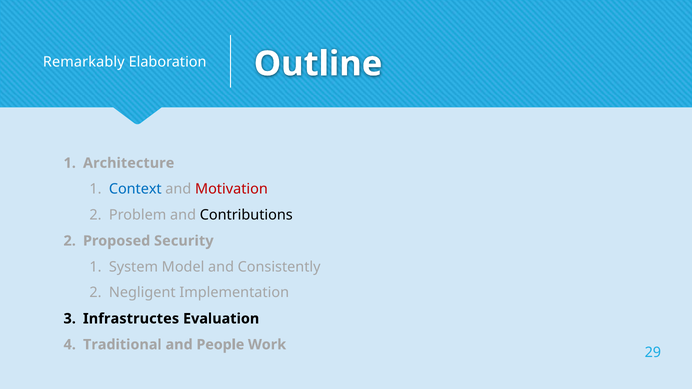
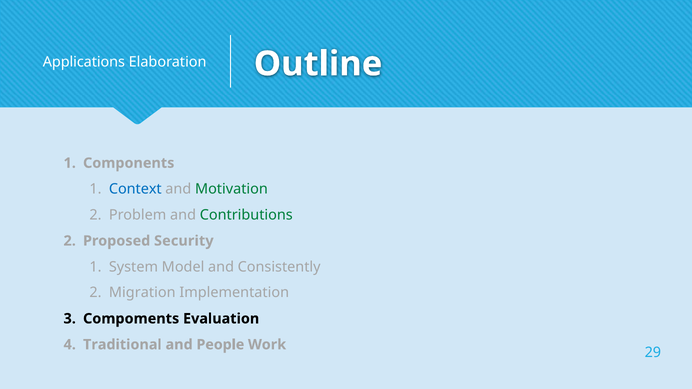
Remarkably: Remarkably -> Applications
Architecture: Architecture -> Components
Motivation colour: red -> green
Contributions colour: black -> green
Negligent: Negligent -> Migration
Infrastructes: Infrastructes -> Compoments
